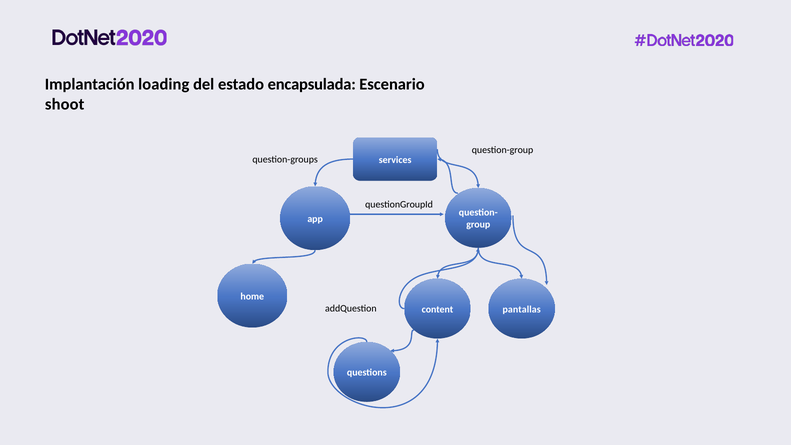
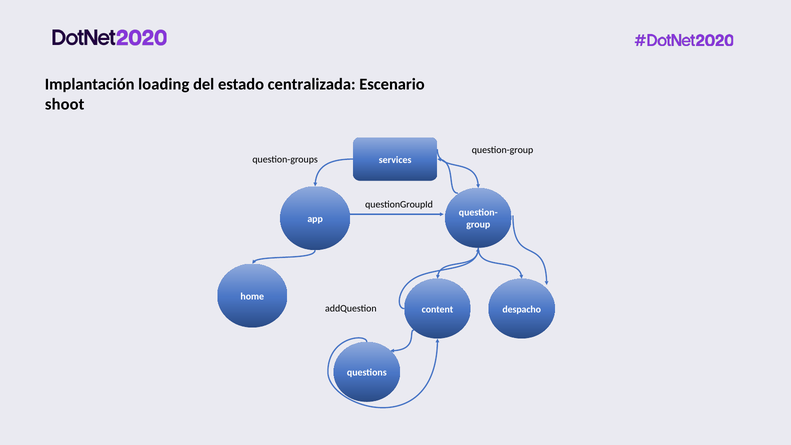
encapsulada: encapsulada -> centralizada
pantallas: pantallas -> despacho
